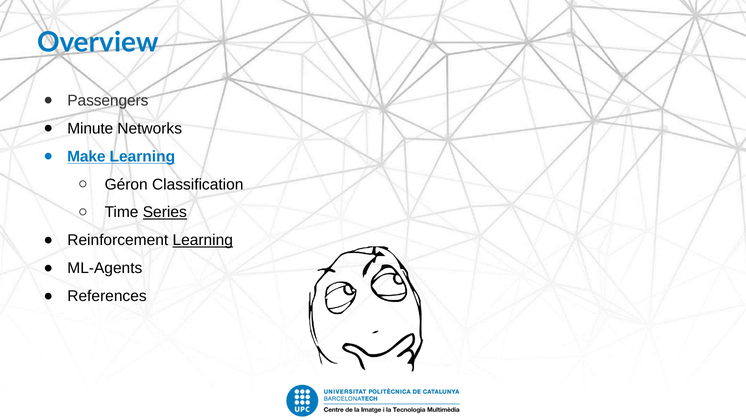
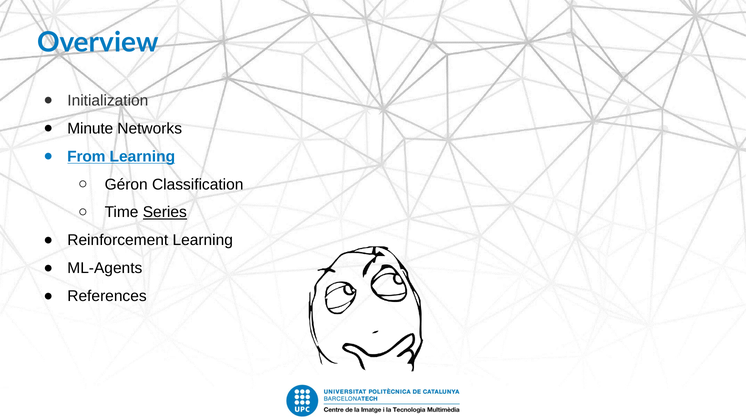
Passengers: Passengers -> Initialization
Make: Make -> From
Learning at (203, 240) underline: present -> none
